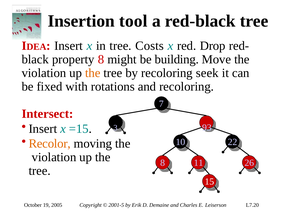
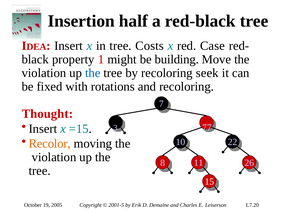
tool: tool -> half
Drop: Drop -> Case
property 8: 8 -> 1
the at (93, 73) colour: orange -> blue
Intersect: Intersect -> Thought
93: 93 -> 77
